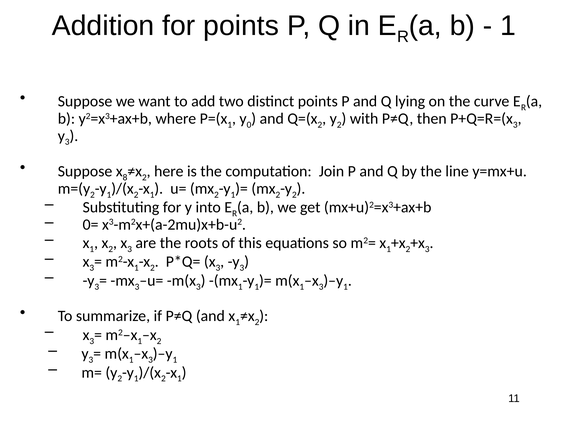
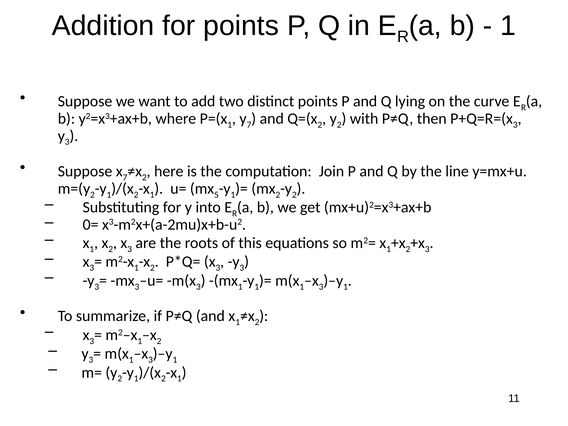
y 0: 0 -> 7
8 at (125, 177): 8 -> 7
2 at (216, 195): 2 -> 5
